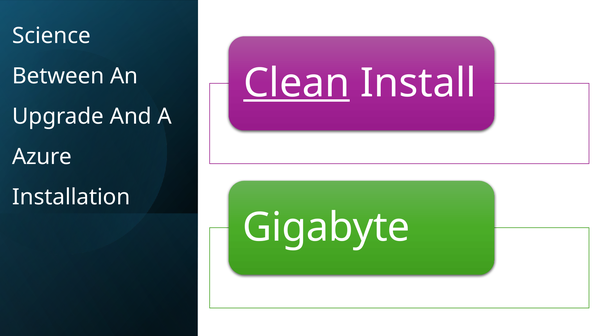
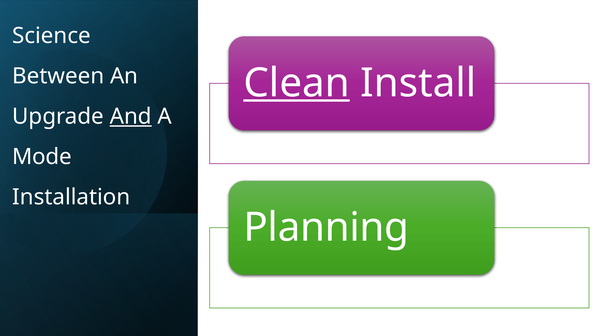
And underline: none -> present
Azure: Azure -> Mode
Gigabyte: Gigabyte -> Planning
